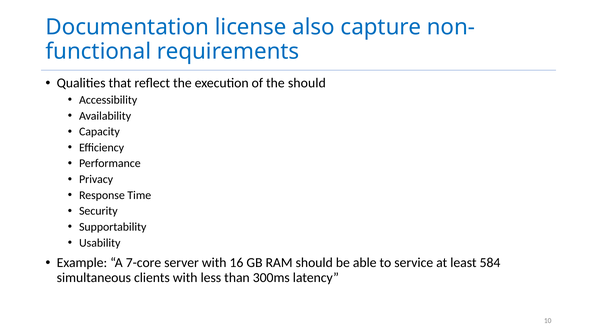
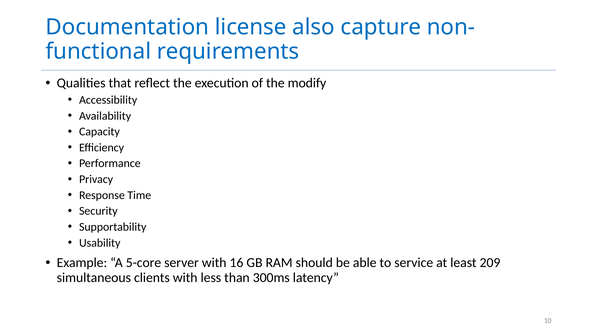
the should: should -> modify
7-core: 7-core -> 5-core
584: 584 -> 209
